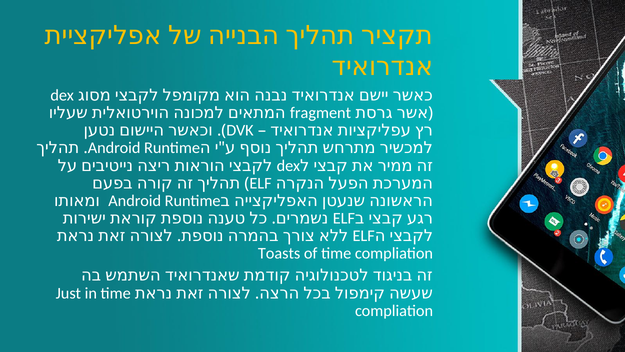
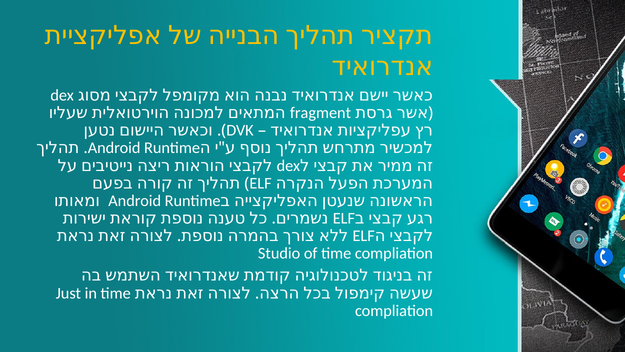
Toasts: Toasts -> Studio
